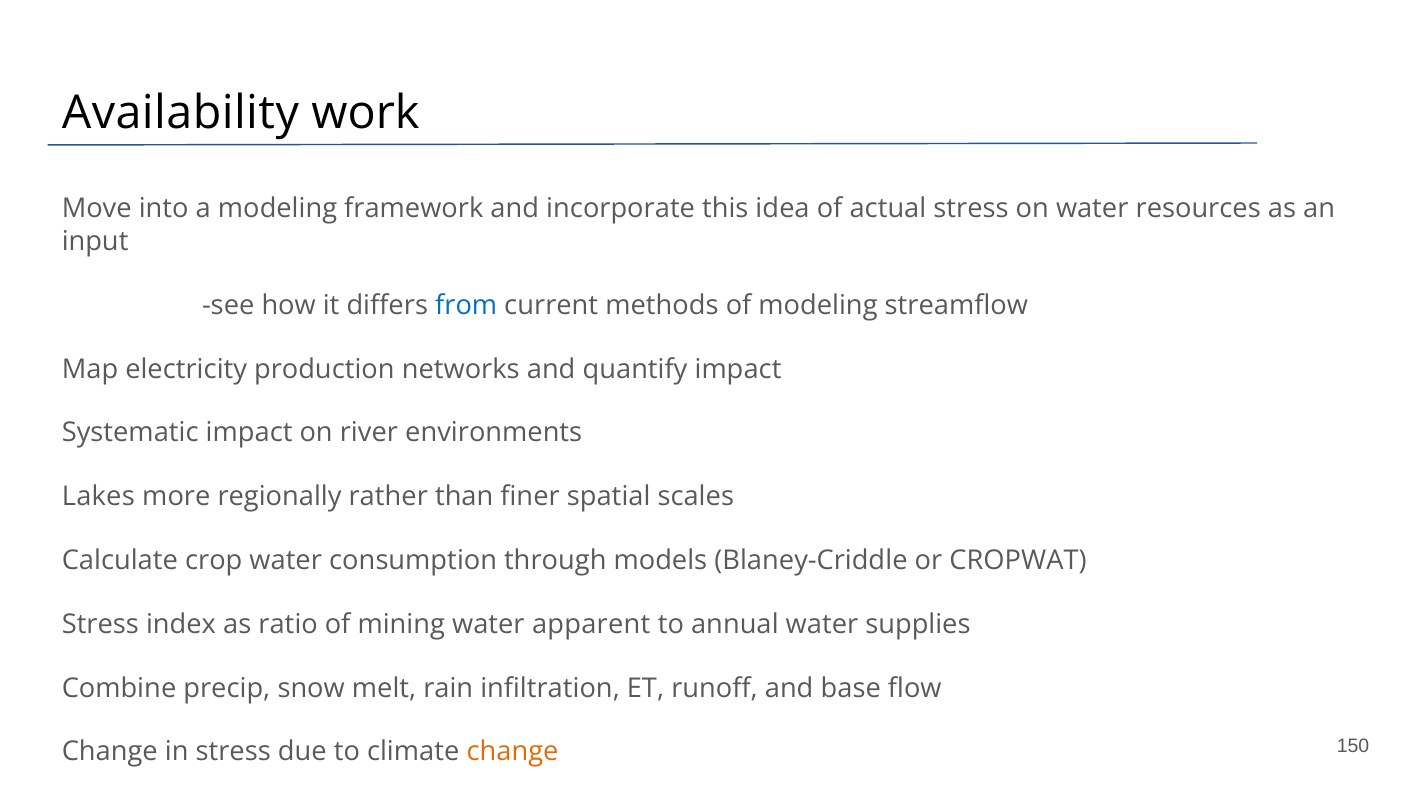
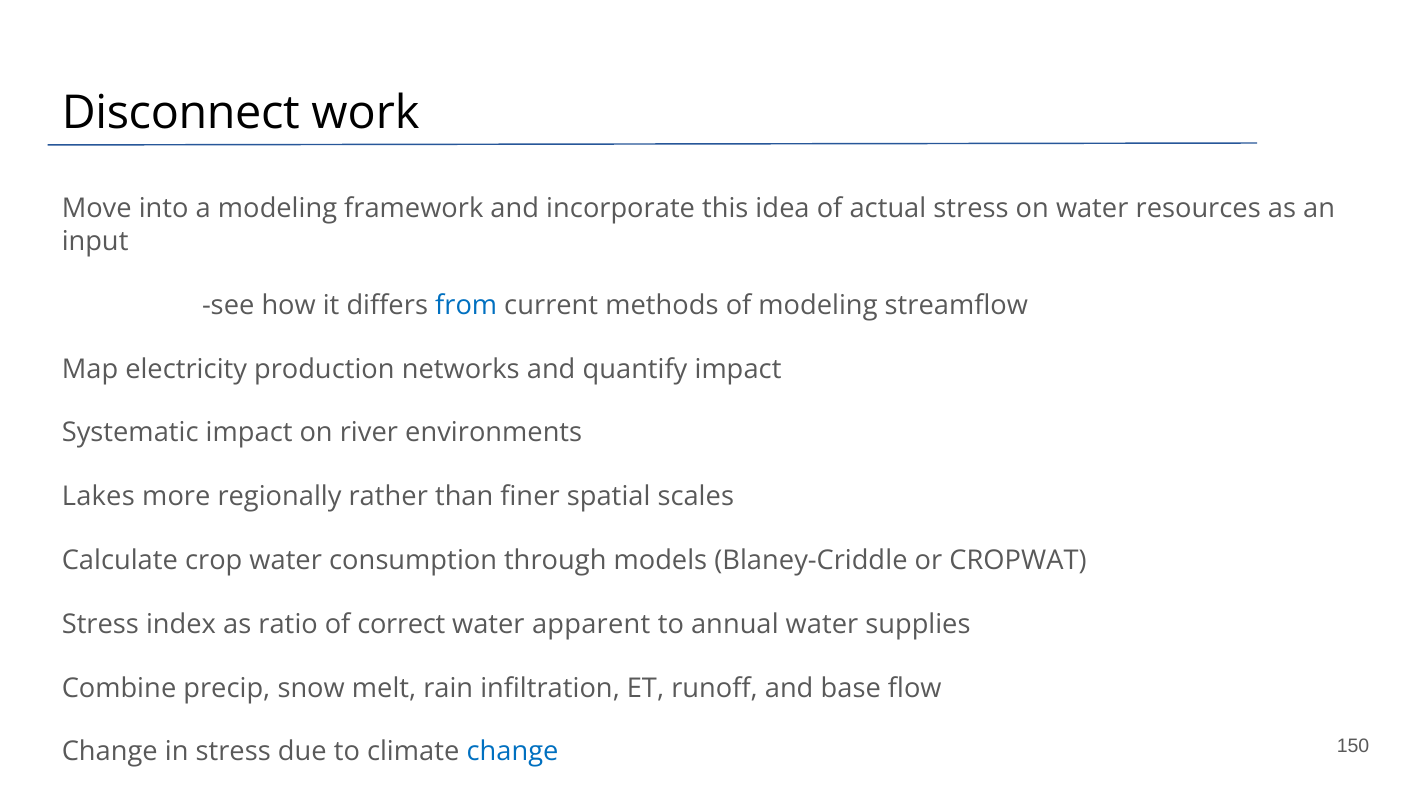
Availability: Availability -> Disconnect
mining: mining -> correct
change at (512, 753) colour: orange -> blue
